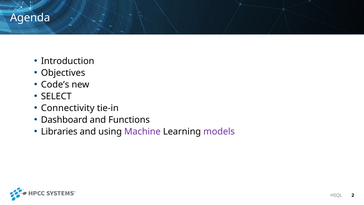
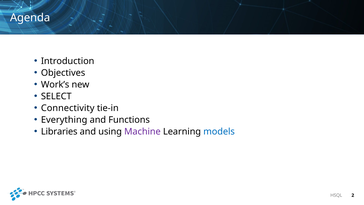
Code’s: Code’s -> Work’s
Dashboard: Dashboard -> Everything
models colour: purple -> blue
